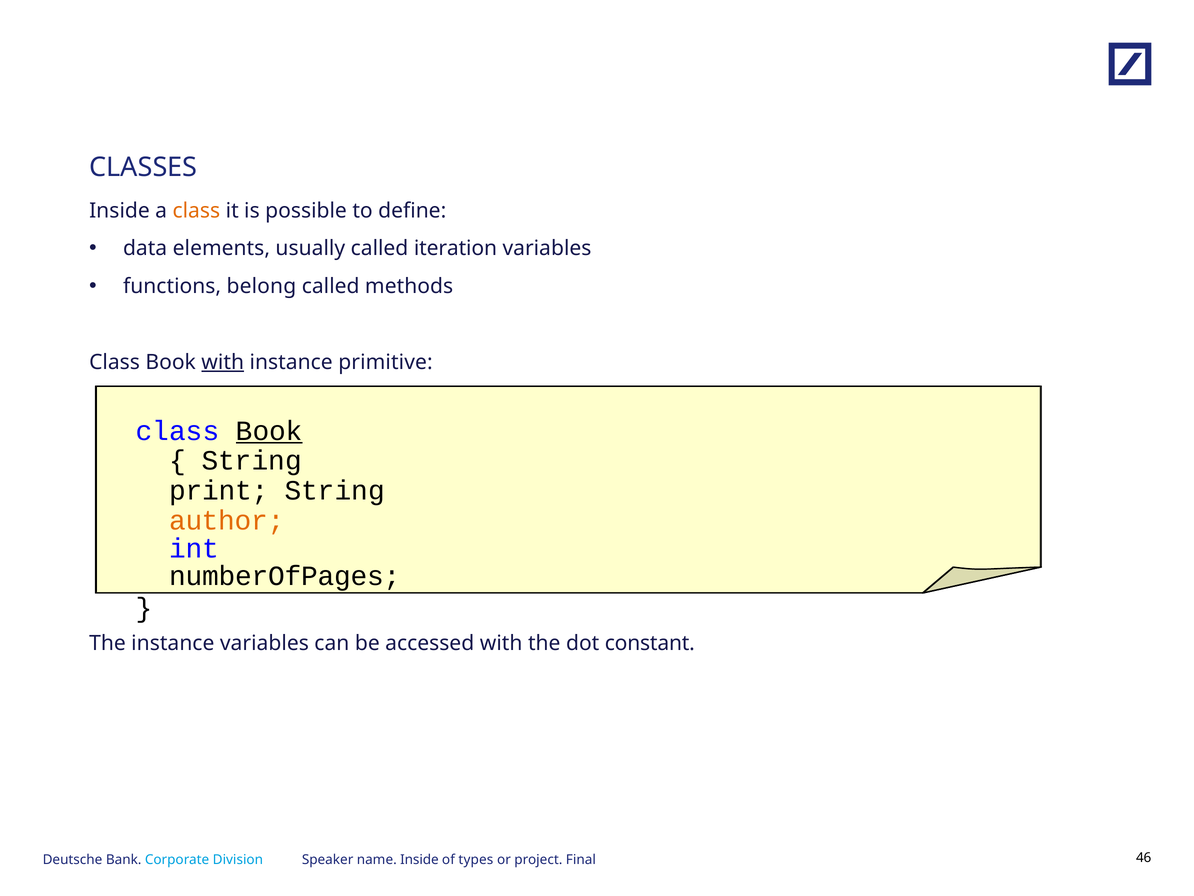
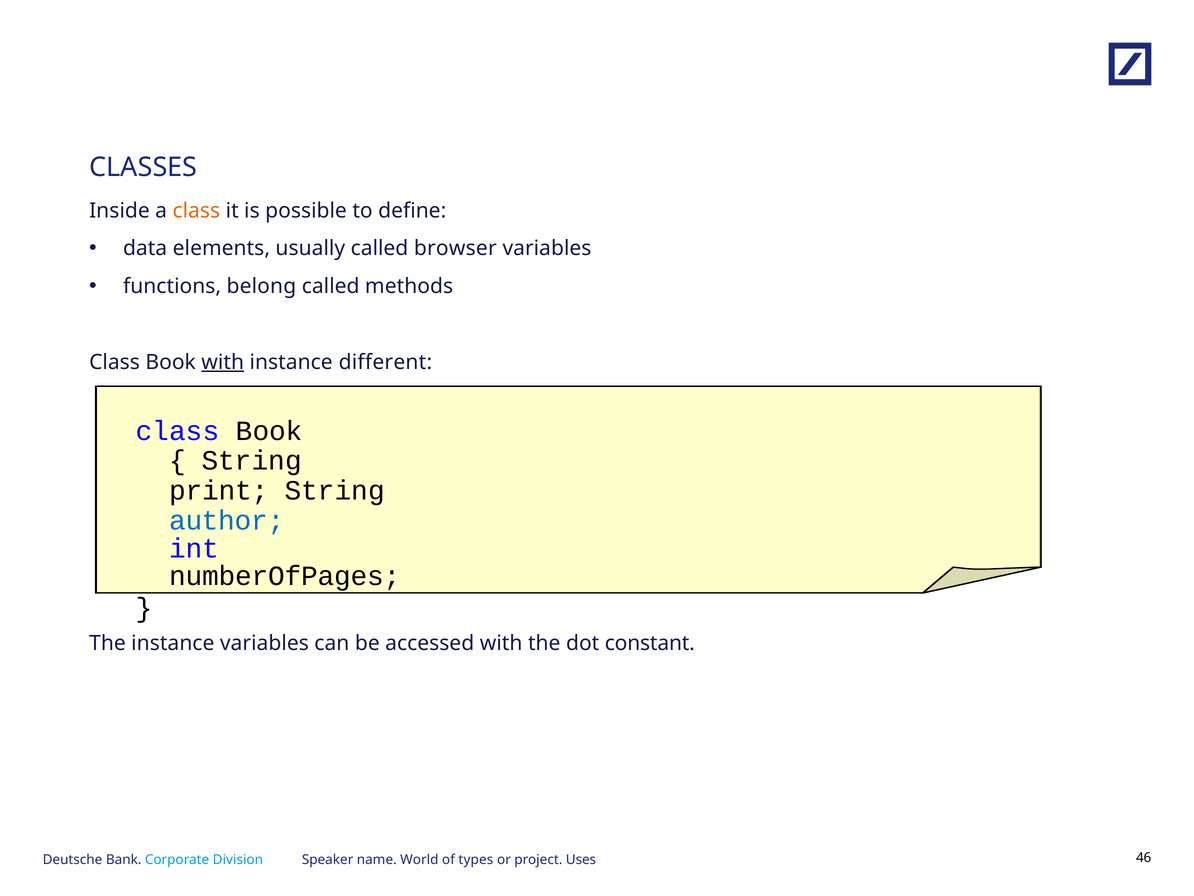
iteration: iteration -> browser
primitive: primitive -> different
Book at (269, 431) underline: present -> none
author colour: orange -> blue
name Inside: Inside -> World
Final: Final -> Uses
